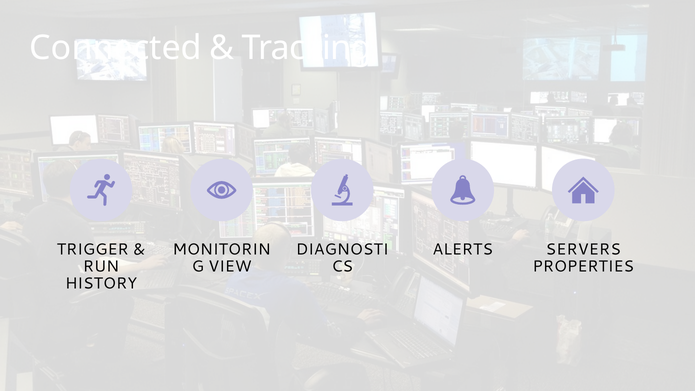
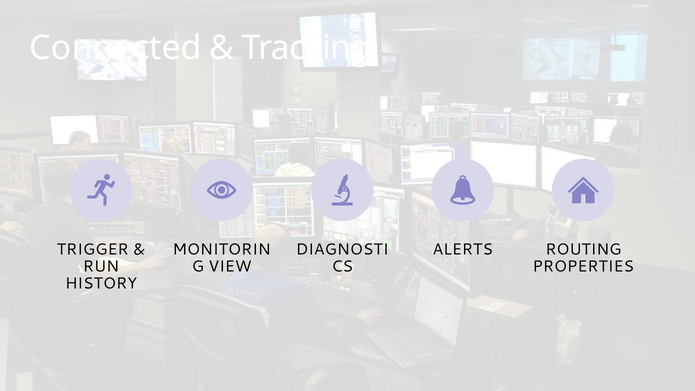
SERVERS: SERVERS -> ROUTING
